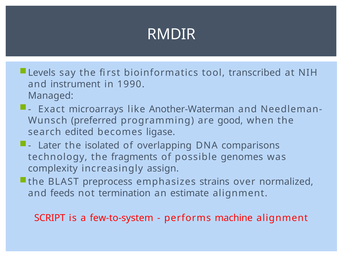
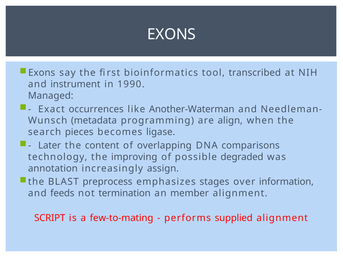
RMDIR at (171, 34): RMDIR -> EXONS
Levels at (42, 73): Levels -> Exons
microarrays: microarrays -> occurrences
preferred: preferred -> metadata
good: good -> align
edited: edited -> pieces
isolated: isolated -> content
fragments: fragments -> improving
genomes: genomes -> degraded
complexity: complexity -> annotation
strains: strains -> stages
normalized: normalized -> information
estimate: estimate -> member
few-to-system: few-to-system -> few-to-mating
machine: machine -> supplied
